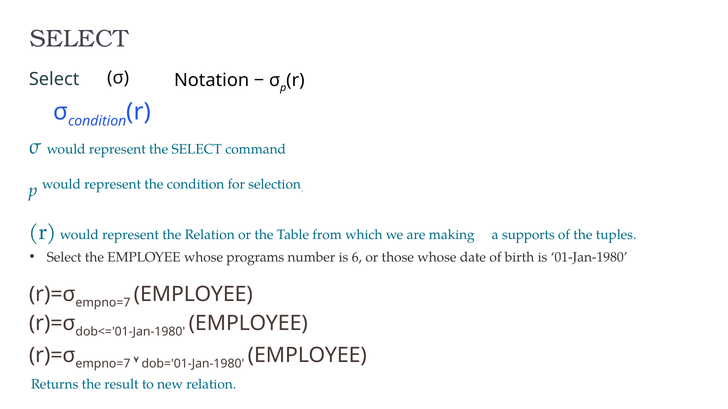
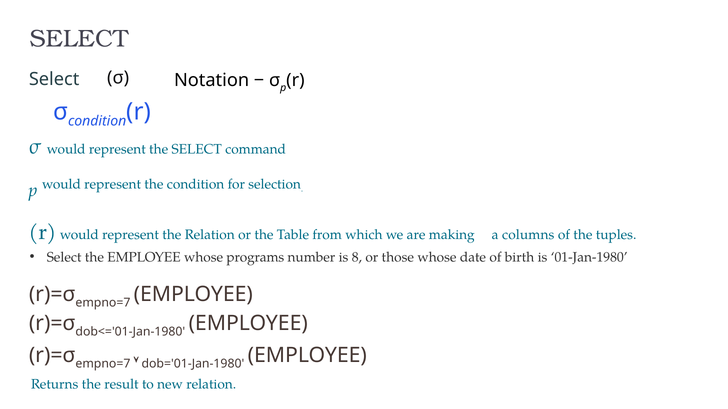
supports: supports -> columns
6: 6 -> 8
